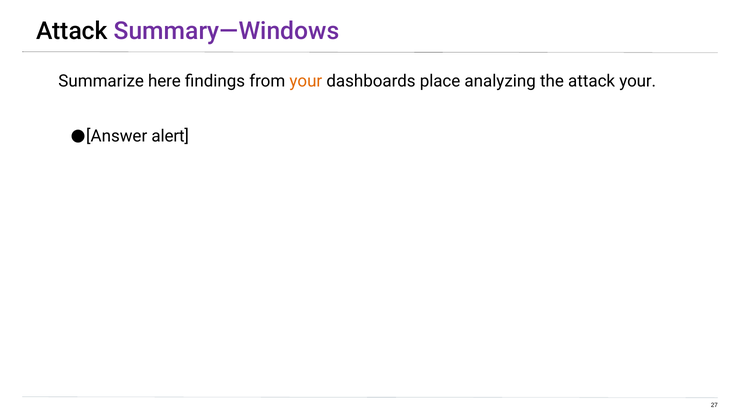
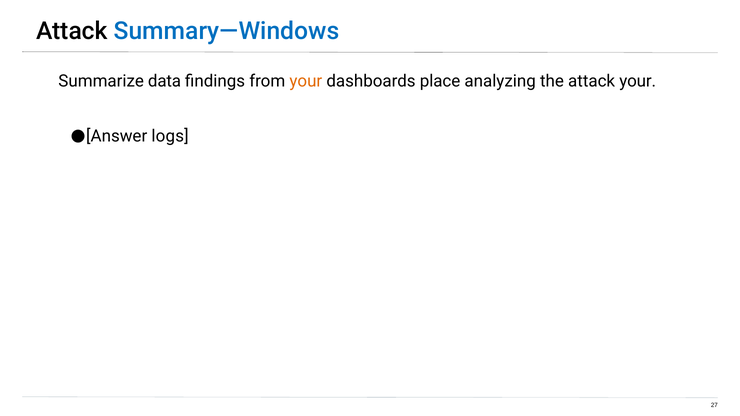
Summary—Windows colour: purple -> blue
here: here -> data
alert: alert -> logs
